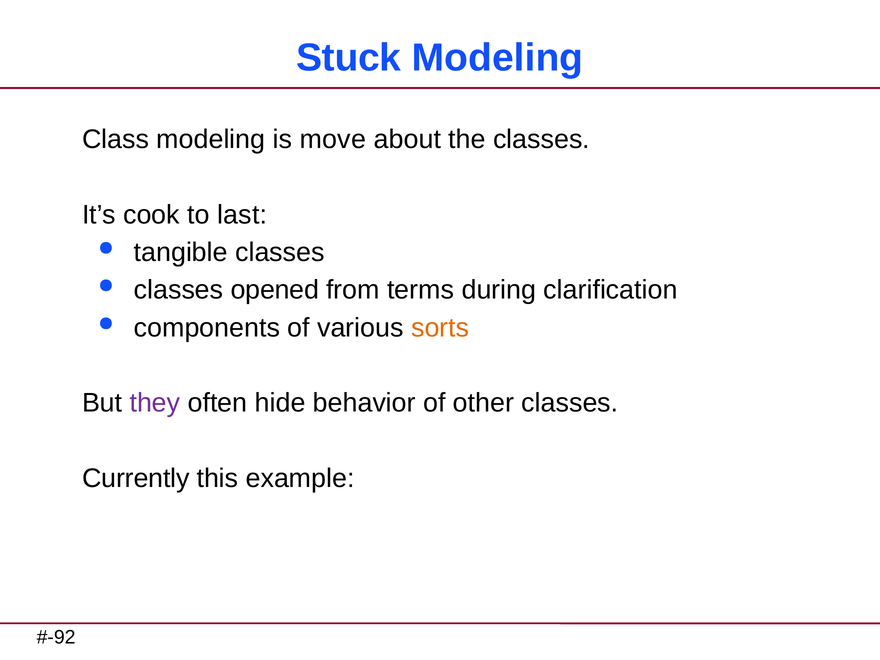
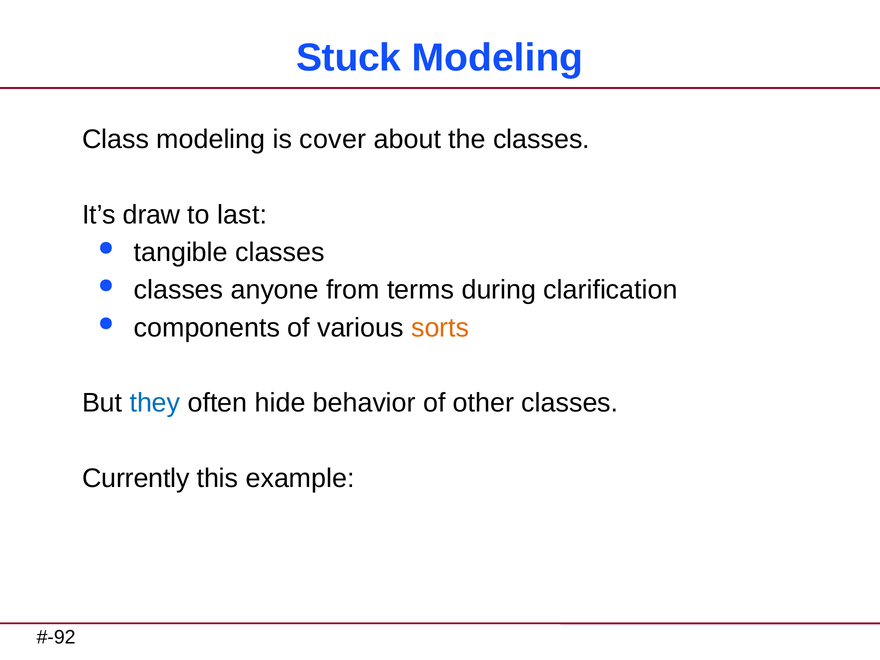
move: move -> cover
cook: cook -> draw
opened: opened -> anyone
they colour: purple -> blue
